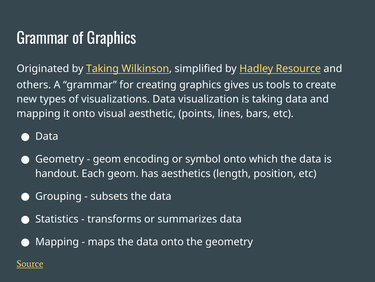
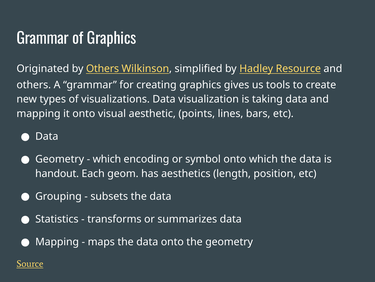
by Taking: Taking -> Others
geom at (107, 159): geom -> which
